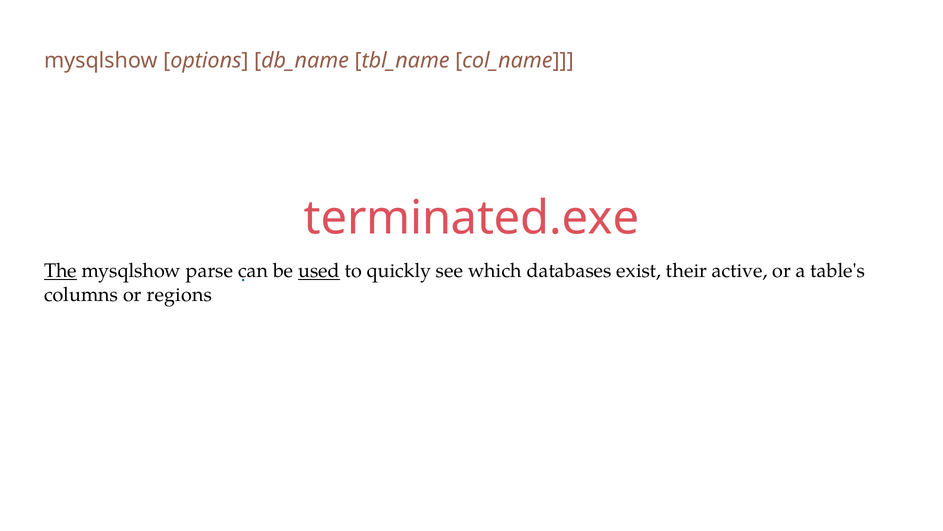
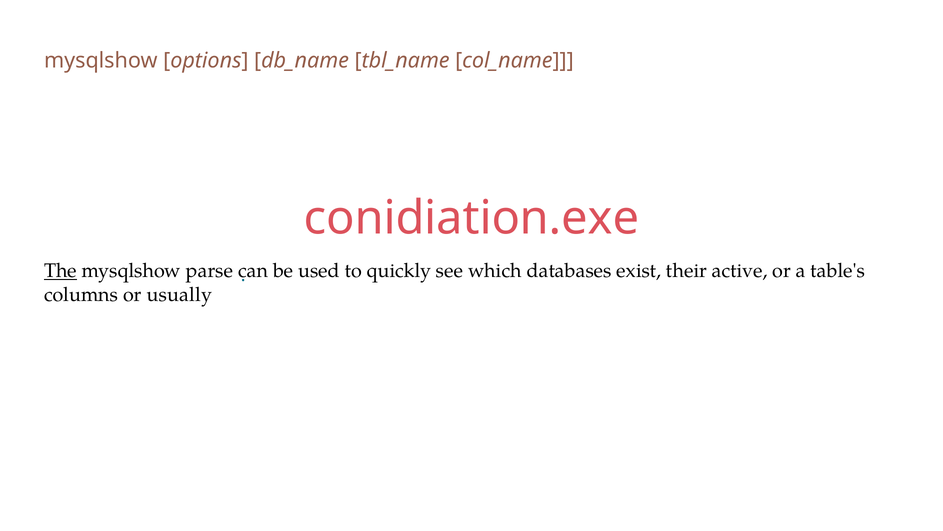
terminated.exe: terminated.exe -> conidiation.exe
used underline: present -> none
regions: regions -> usually
